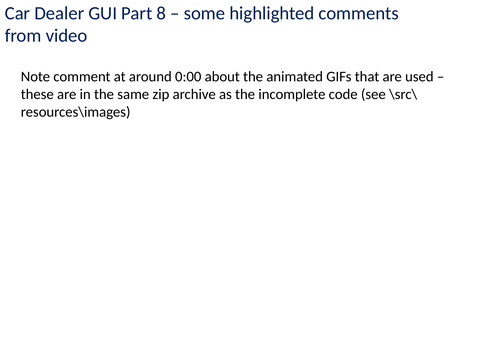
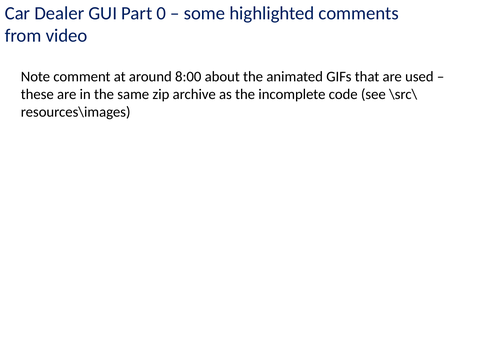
8: 8 -> 0
0:00: 0:00 -> 8:00
